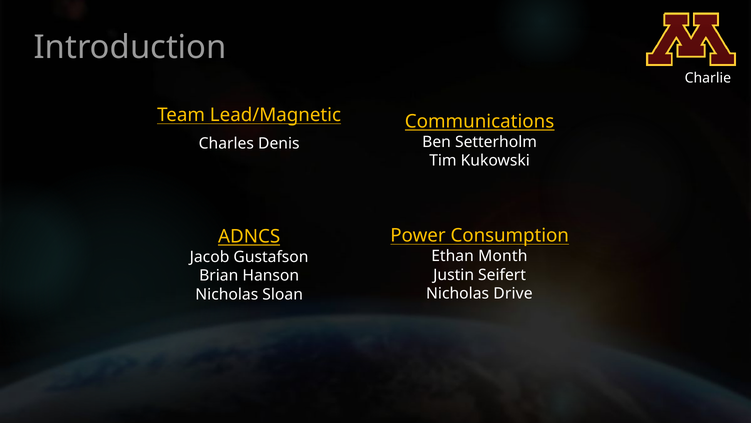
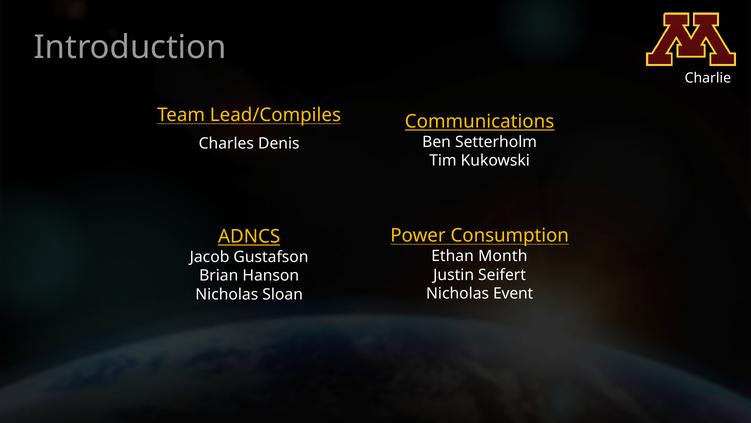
Lead/Magnetic: Lead/Magnetic -> Lead/Compiles
Drive: Drive -> Event
